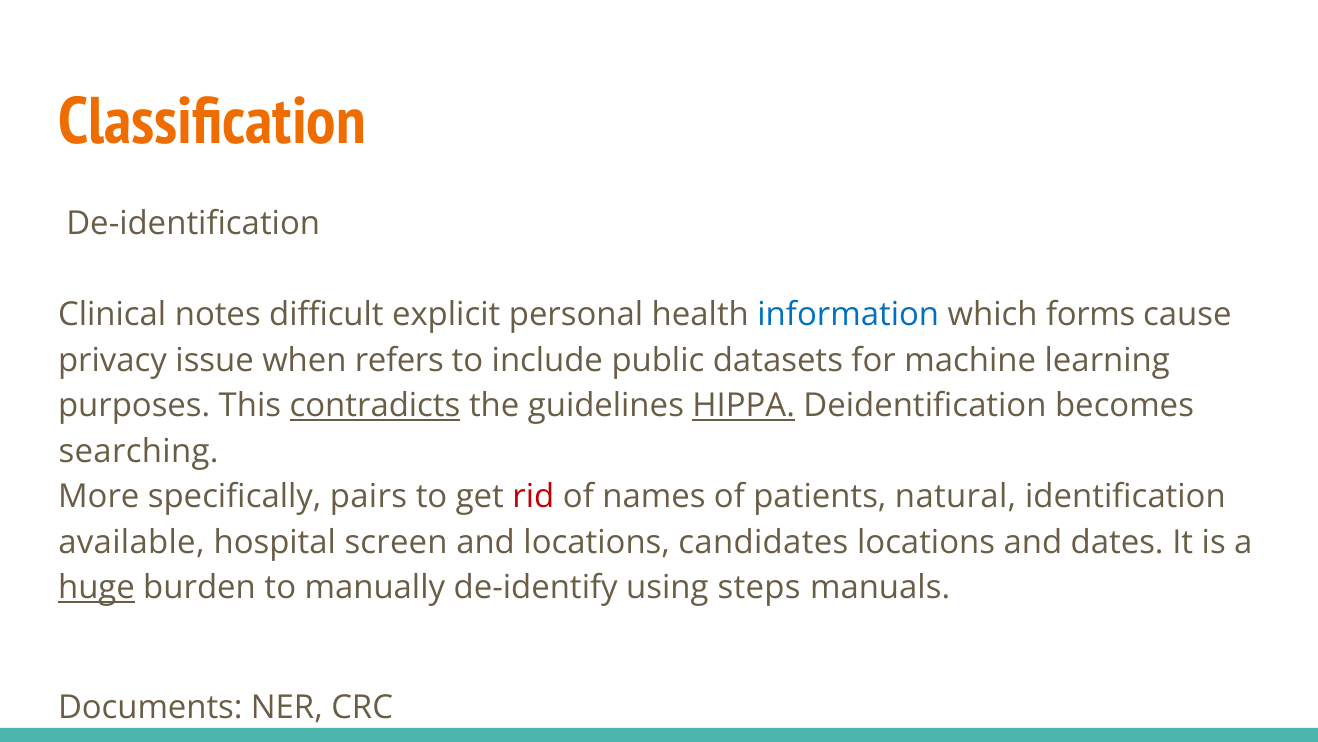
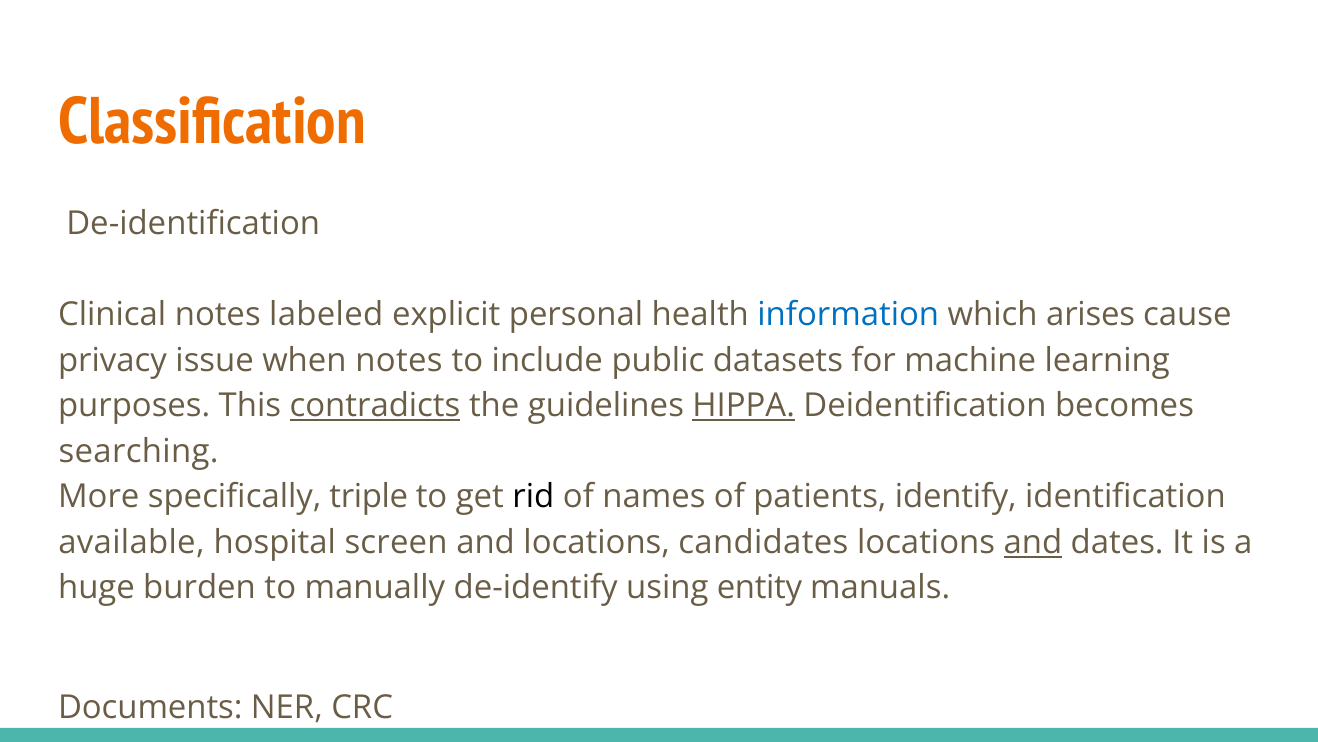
difficult: difficult -> labeled
forms: forms -> arises
when refers: refers -> notes
pairs: pairs -> triple
rid colour: red -> black
natural: natural -> identify
and at (1033, 542) underline: none -> present
huge underline: present -> none
steps: steps -> entity
